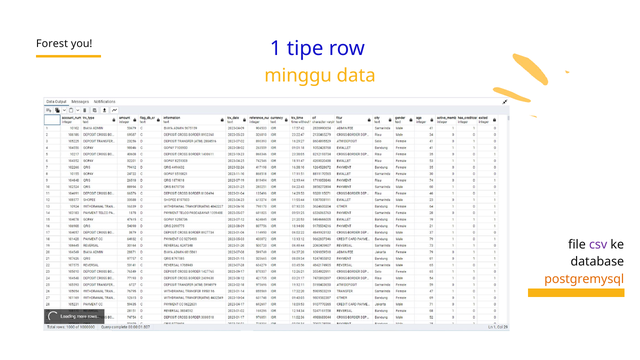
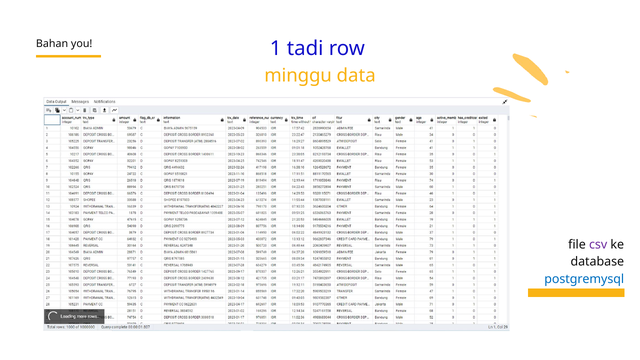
Forest: Forest -> Bahan
tipe: tipe -> tadi
postgremysql colour: orange -> blue
